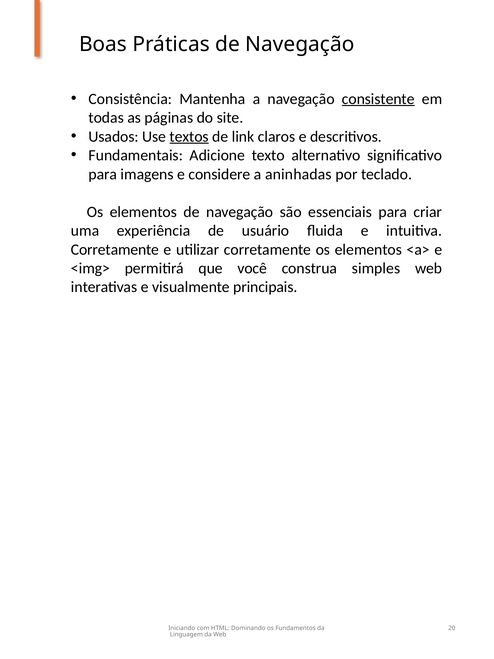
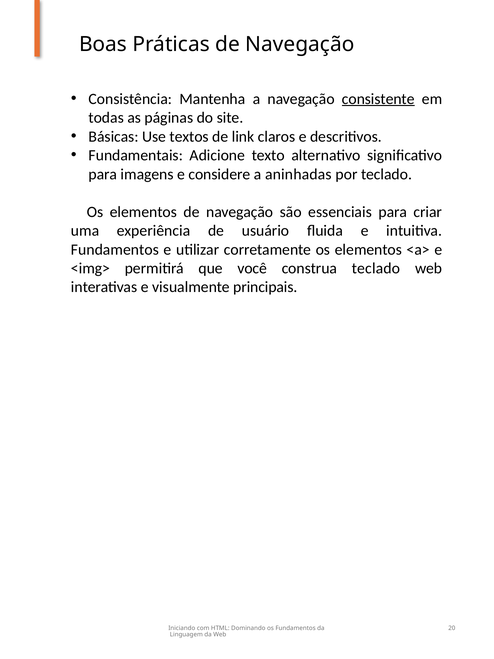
Usados: Usados -> Básicas
textos underline: present -> none
Corretamente at (115, 249): Corretamente -> Fundamentos
construa simples: simples -> teclado
